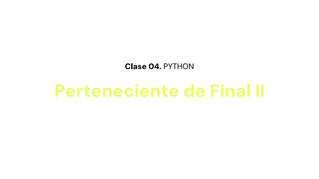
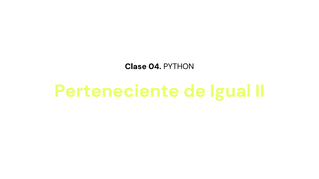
Final: Final -> Igual
